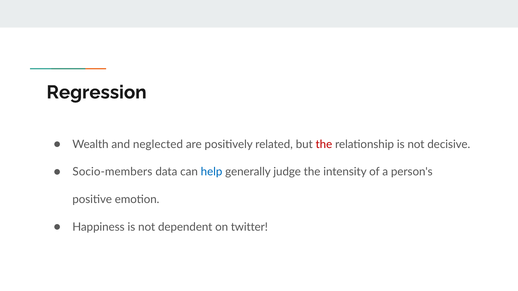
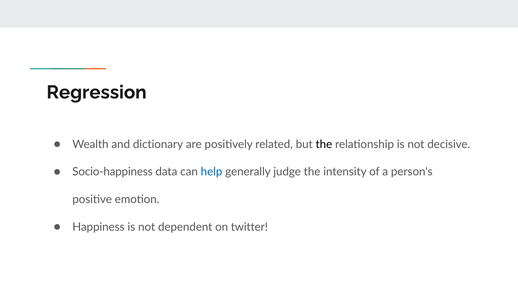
neglected: neglected -> dictionary
the at (324, 144) colour: red -> black
Socio-members: Socio-members -> Socio-happiness
